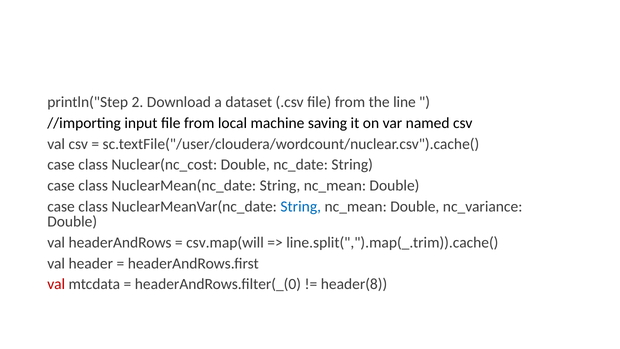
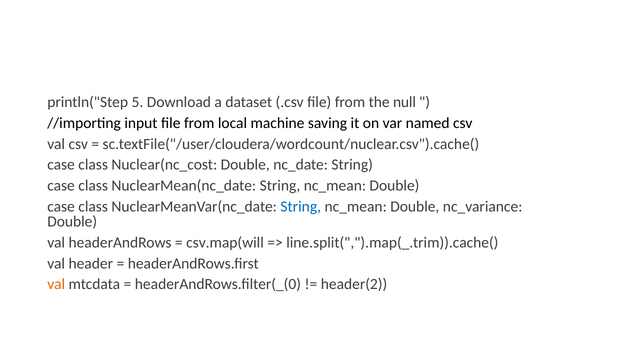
2: 2 -> 5
line: line -> null
val at (56, 284) colour: red -> orange
header(8: header(8 -> header(2
